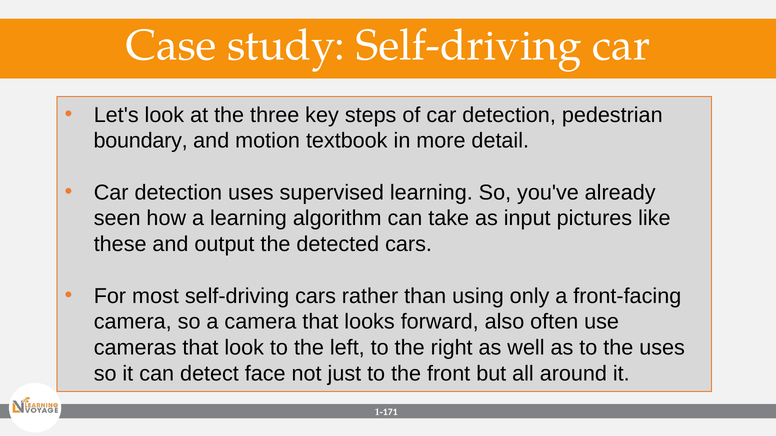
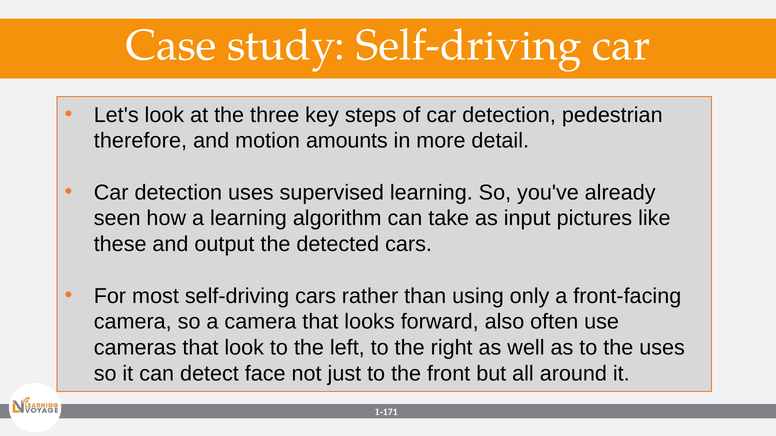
boundary: boundary -> therefore
textbook: textbook -> amounts
